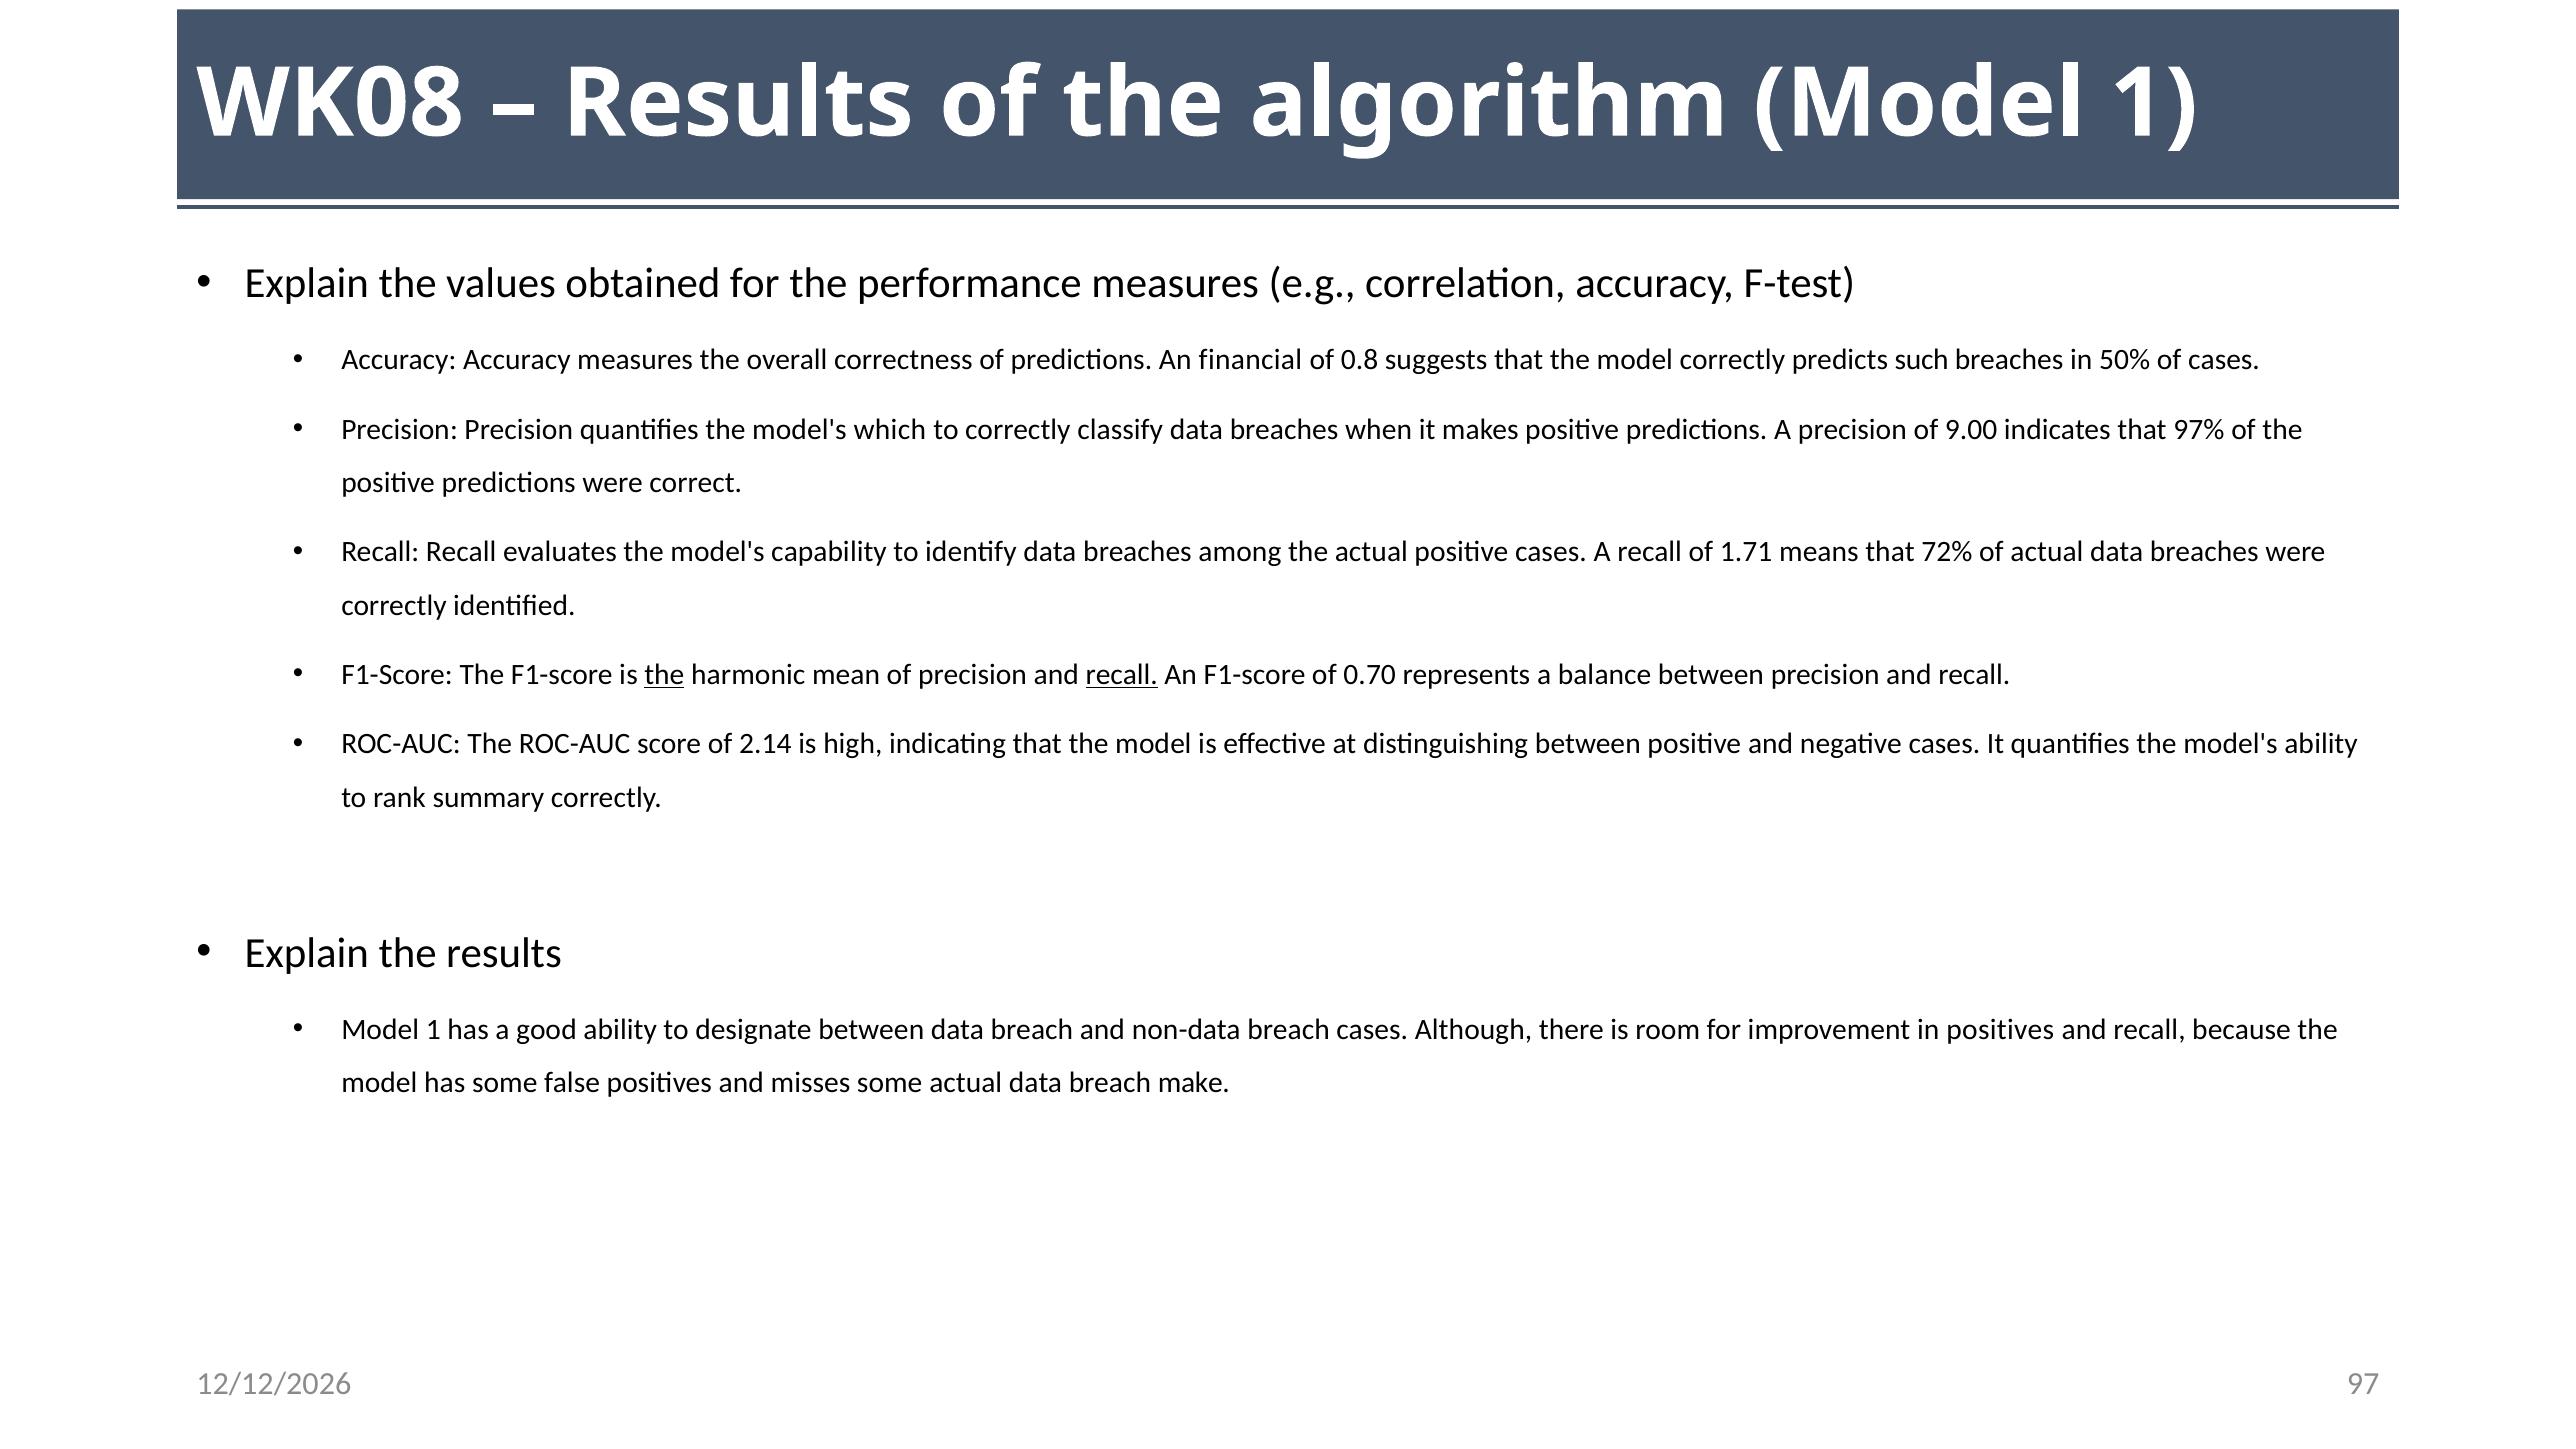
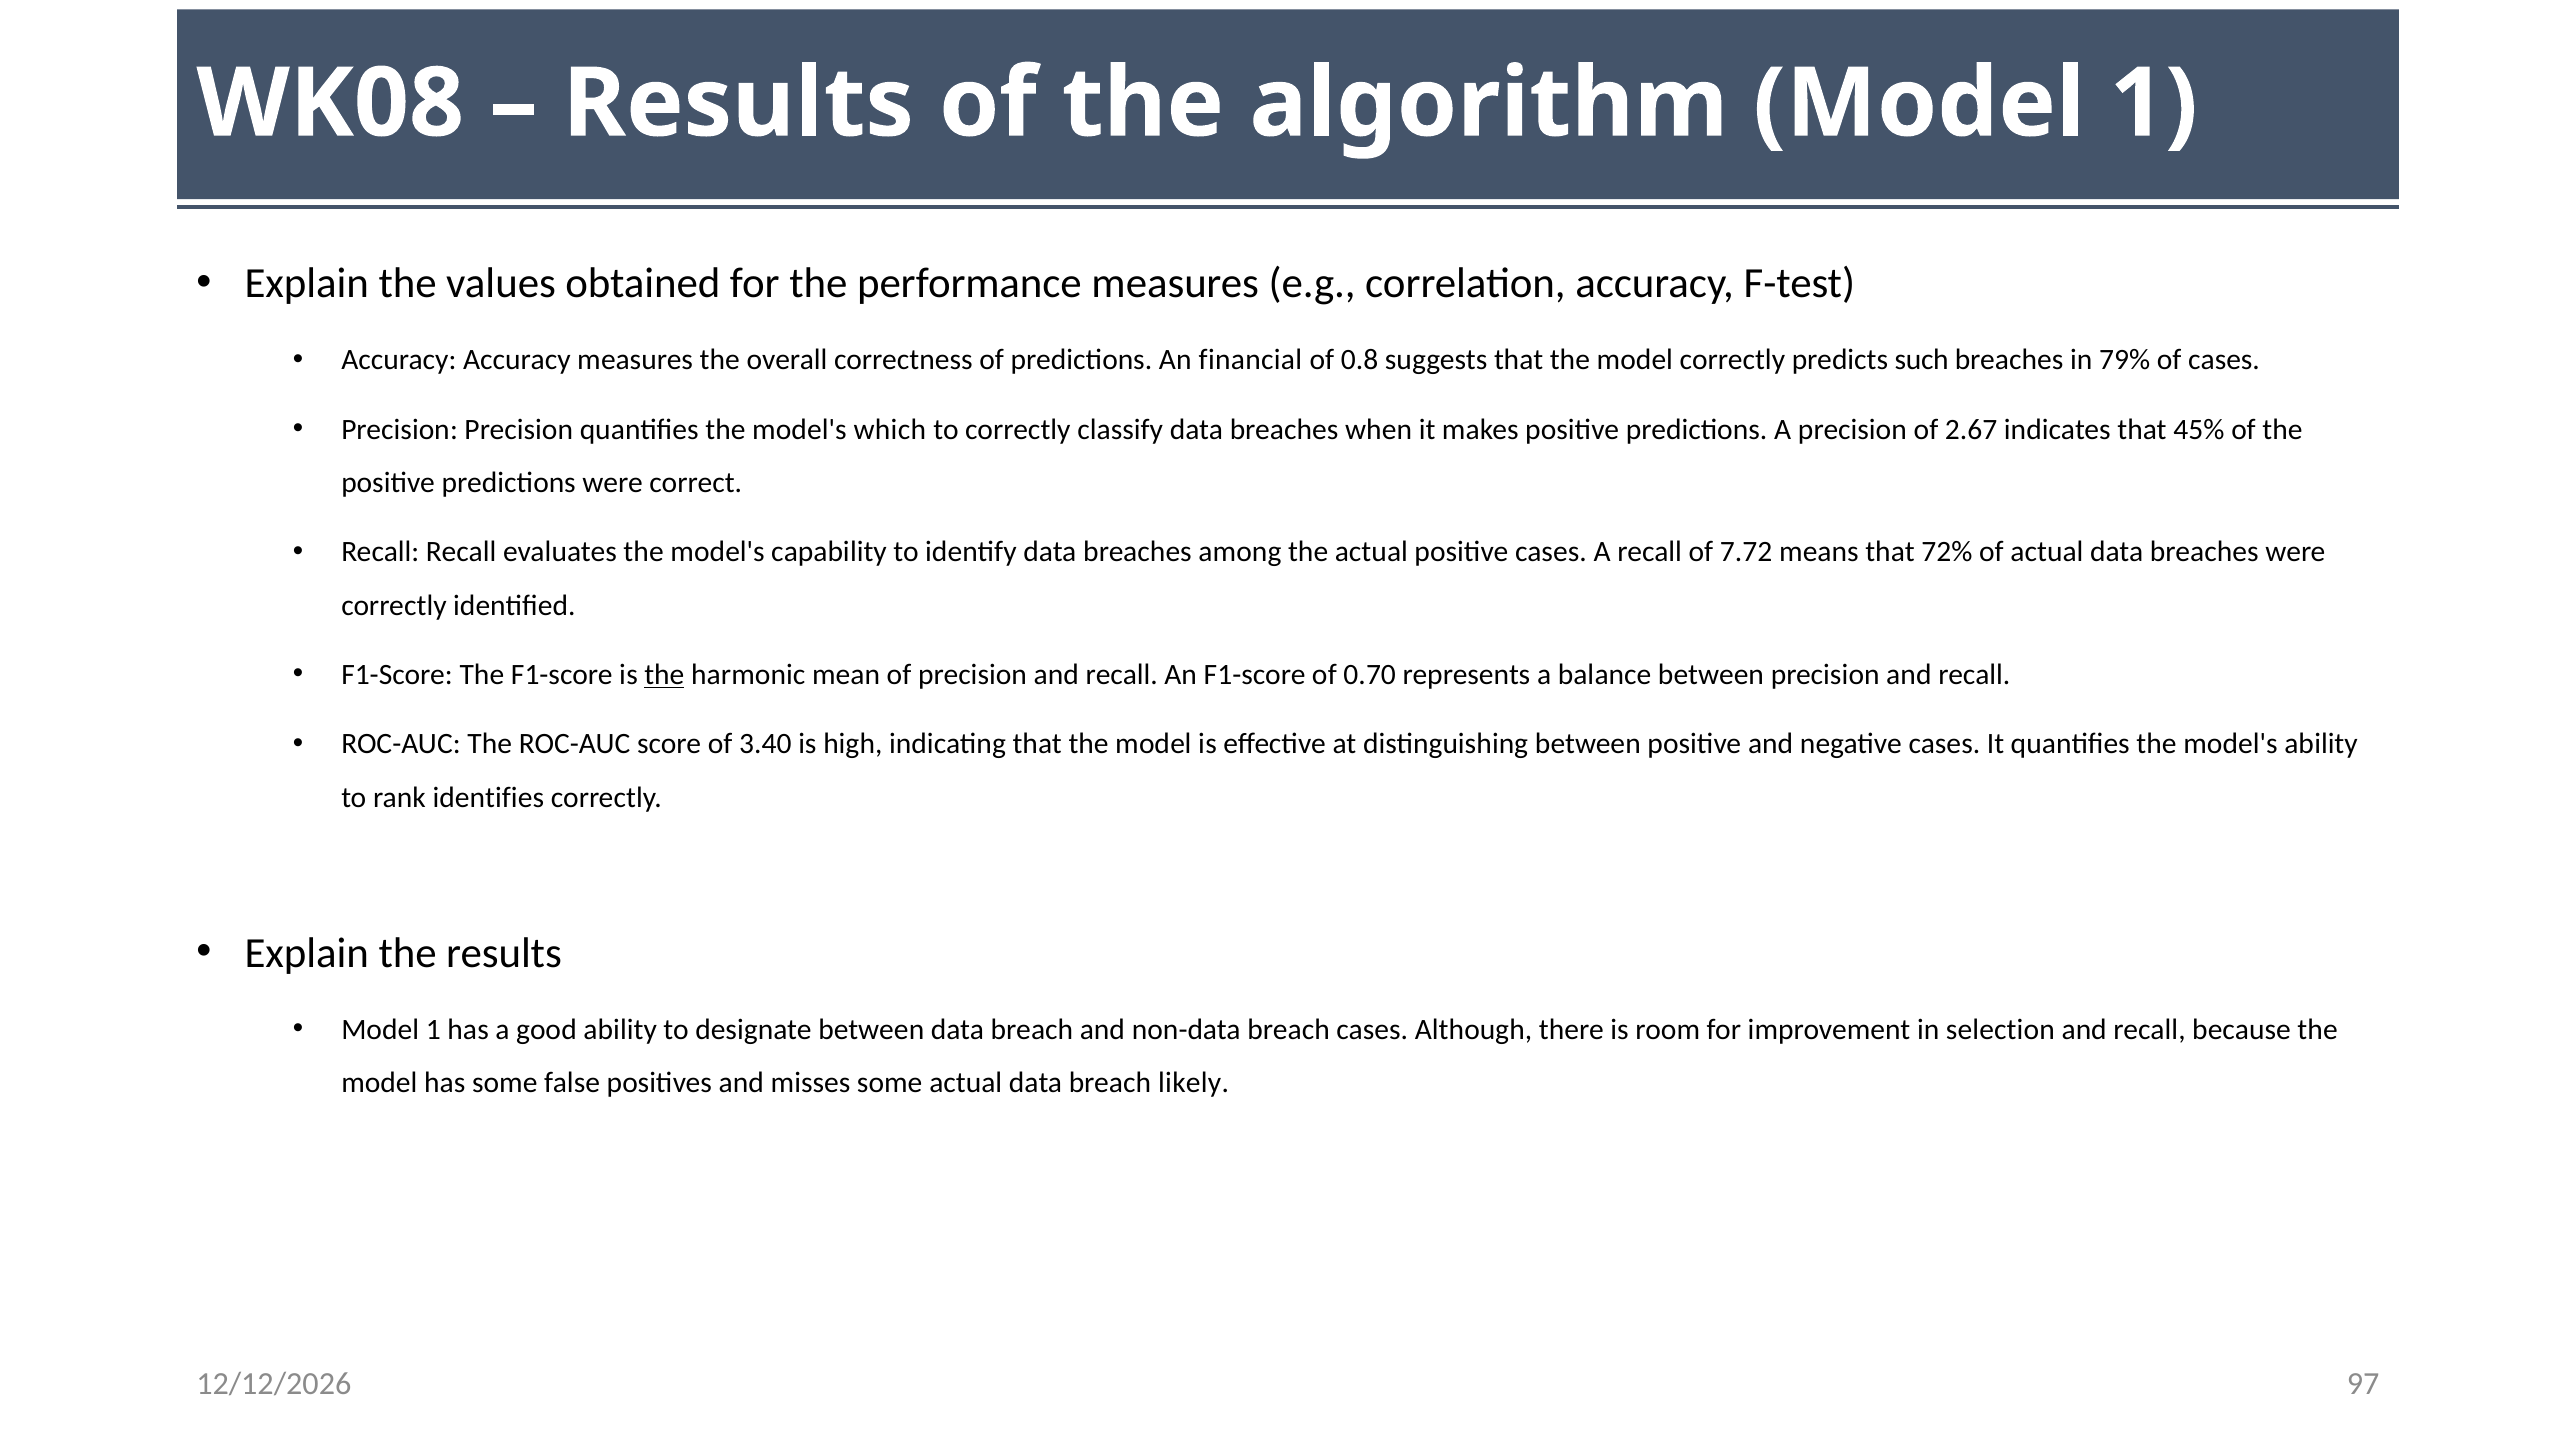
50%: 50% -> 79%
9.00: 9.00 -> 2.67
97%: 97% -> 45%
1.71: 1.71 -> 7.72
recall at (1122, 675) underline: present -> none
2.14: 2.14 -> 3.40
summary: summary -> identifies
in positives: positives -> selection
make: make -> likely
